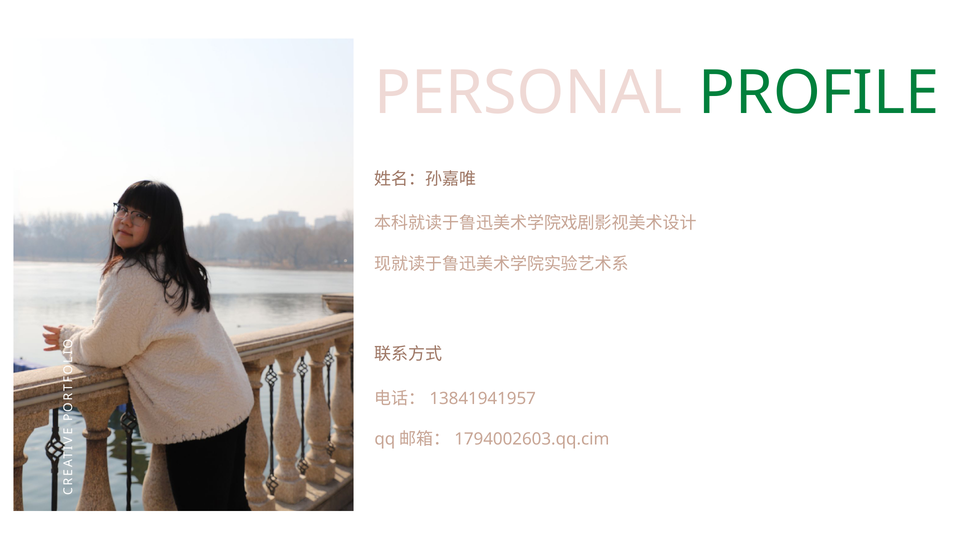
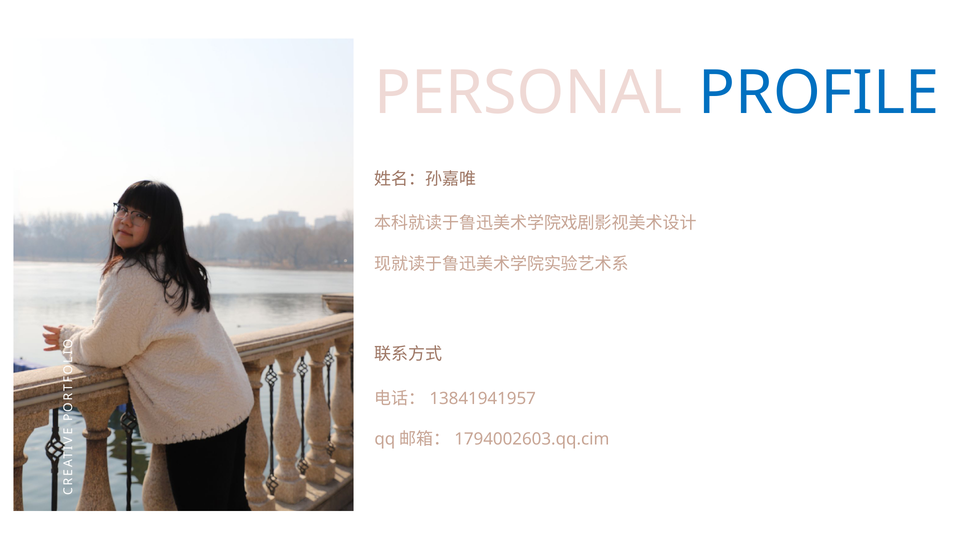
PROFILE colour: green -> blue
